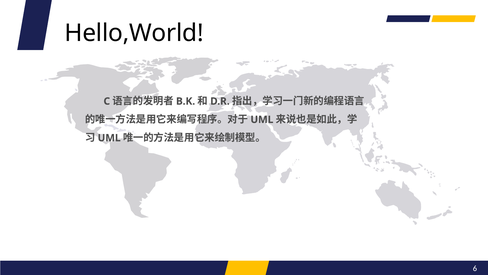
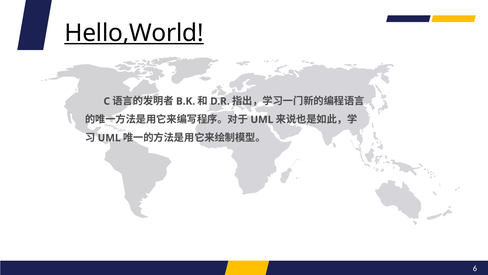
Hello,World underline: none -> present
